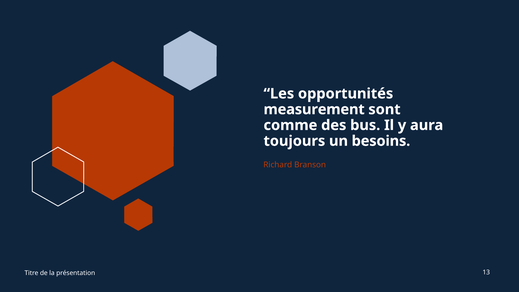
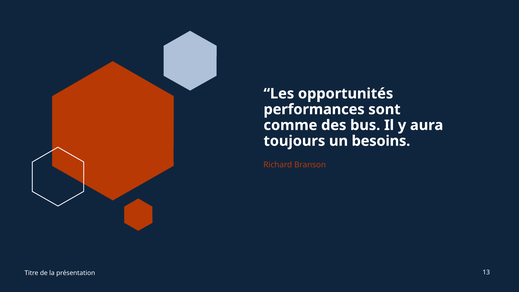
measurement: measurement -> performances
